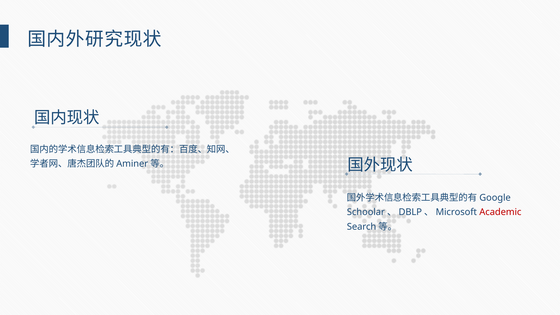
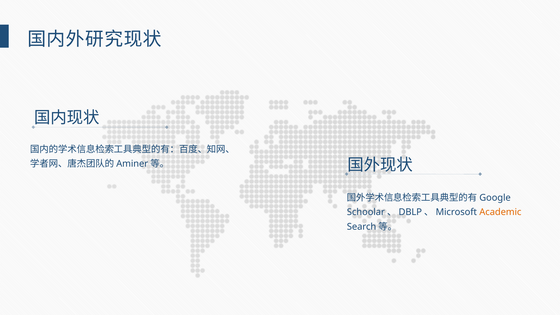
Academic colour: red -> orange
